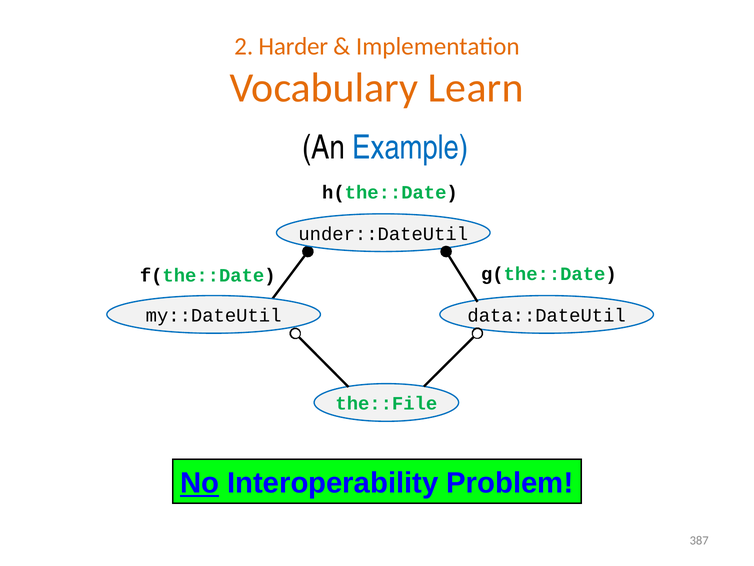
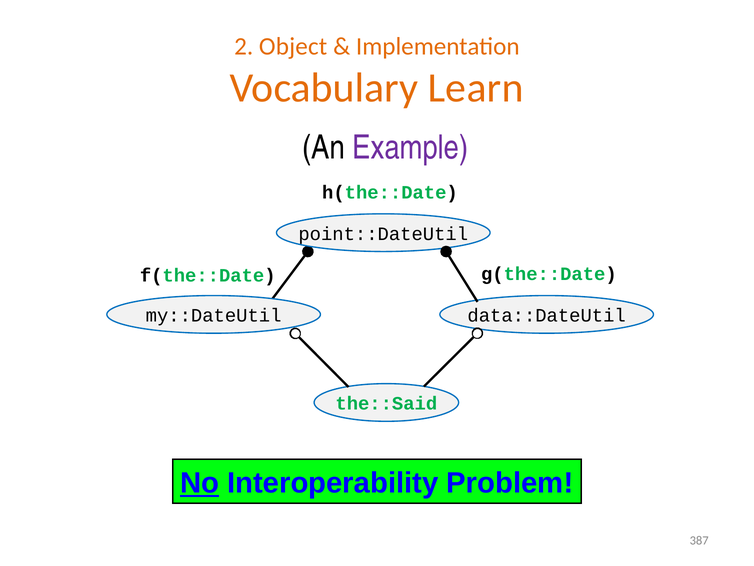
Harder: Harder -> Object
Example colour: blue -> purple
under::DateUtil: under::DateUtil -> point::DateUtil
the::File: the::File -> the::Said
